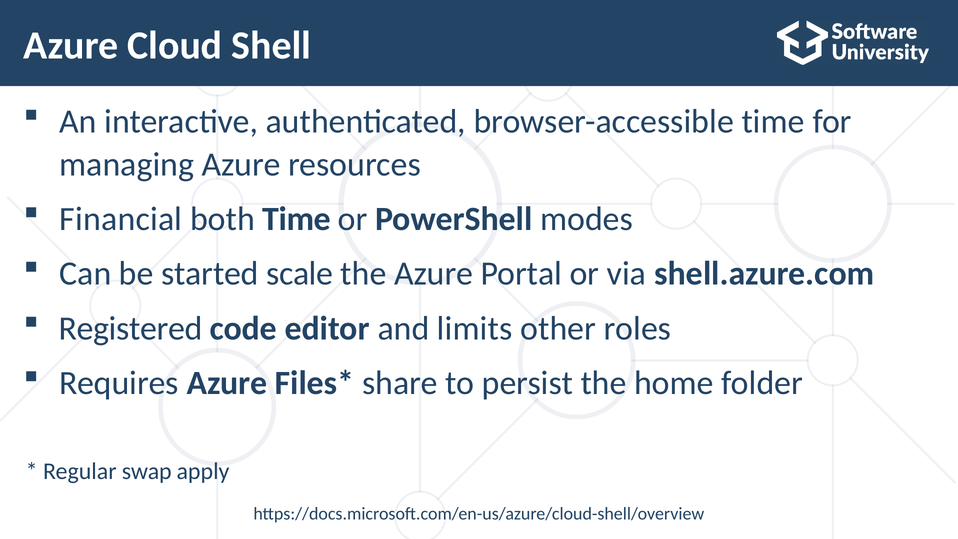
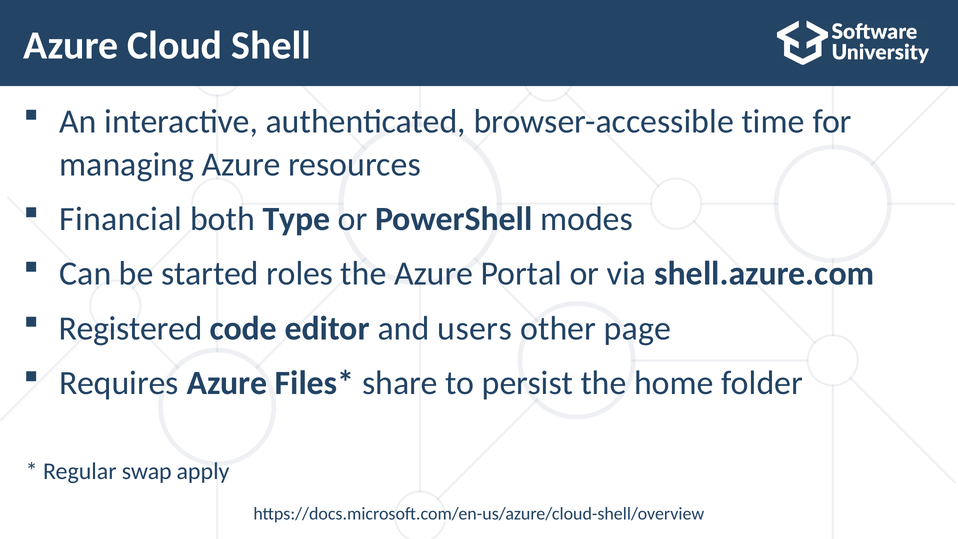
both Time: Time -> Type
scale: scale -> roles
limits: limits -> users
roles: roles -> page
